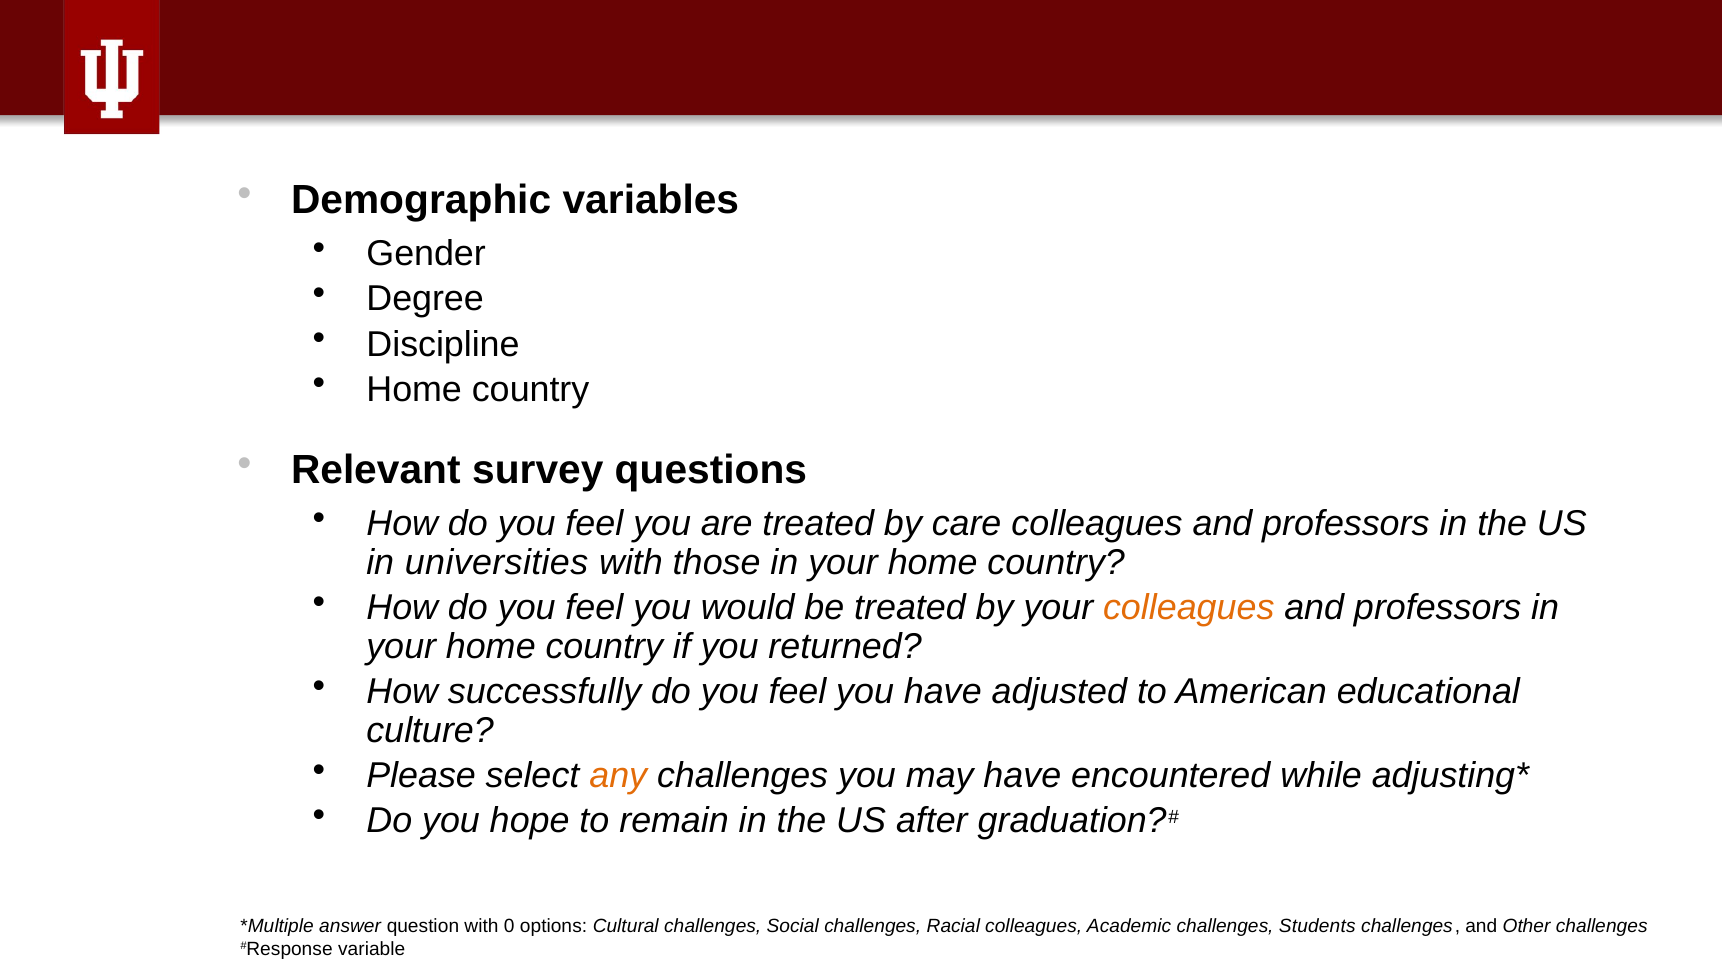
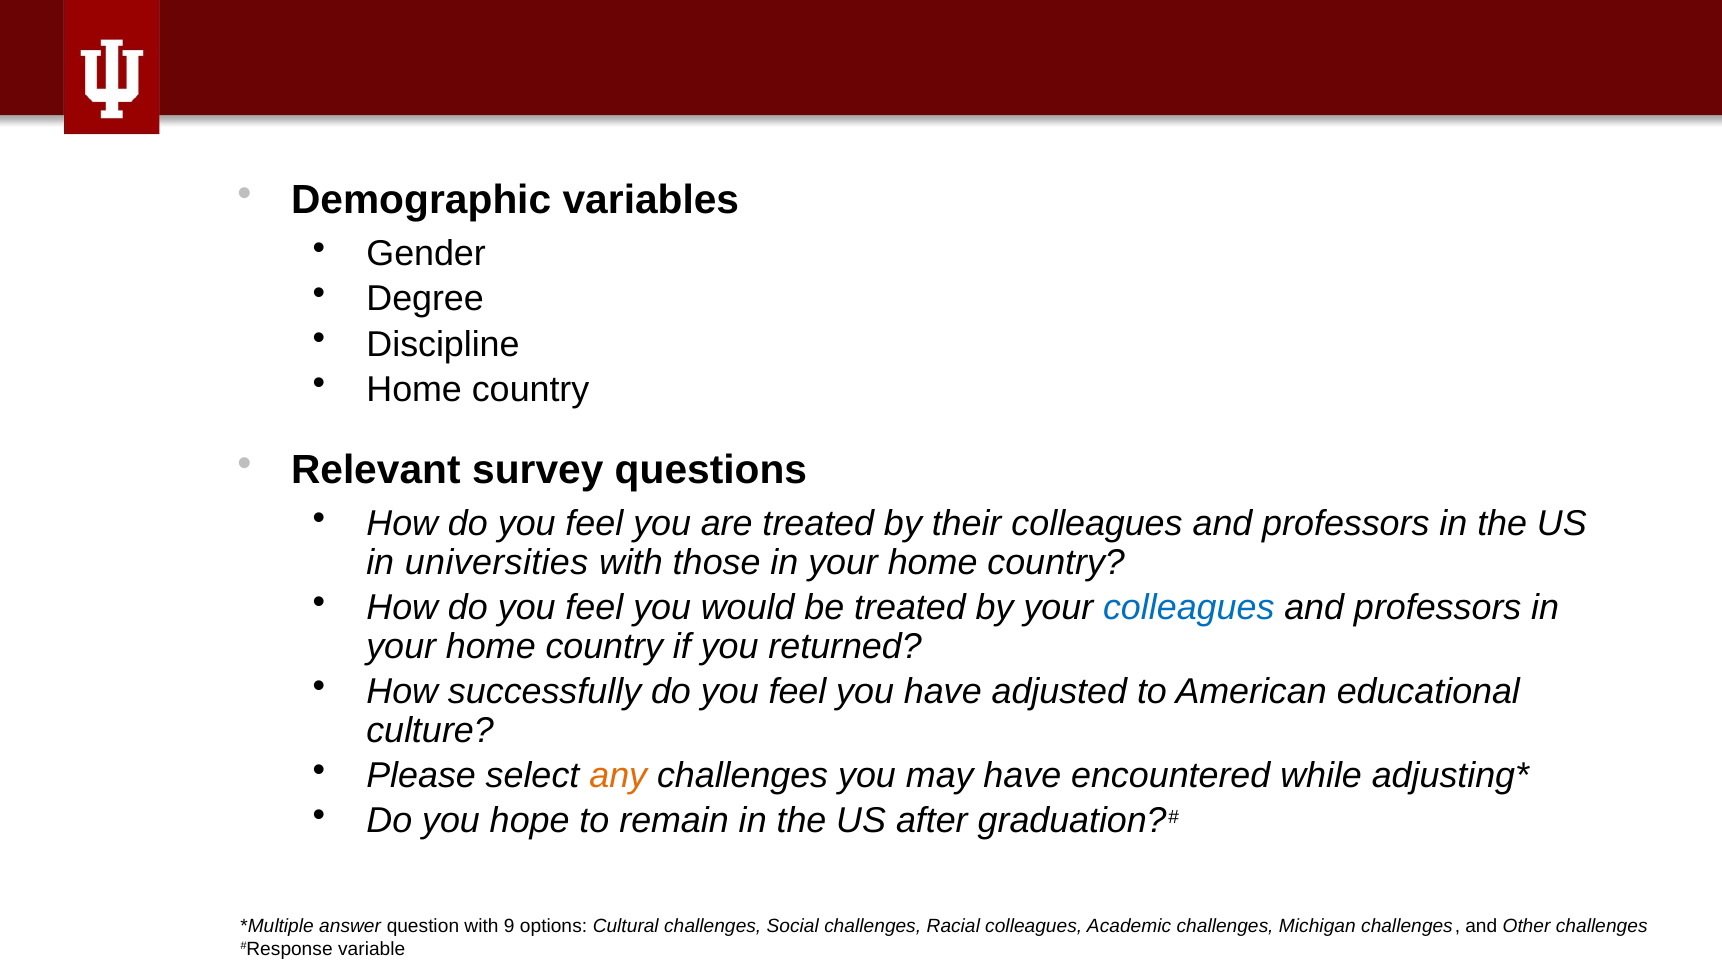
care: care -> their
colleagues at (1189, 608) colour: orange -> blue
0: 0 -> 9
Students: Students -> Michigan
